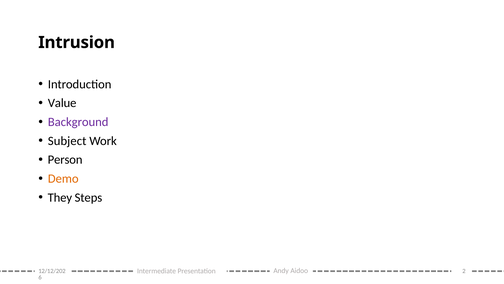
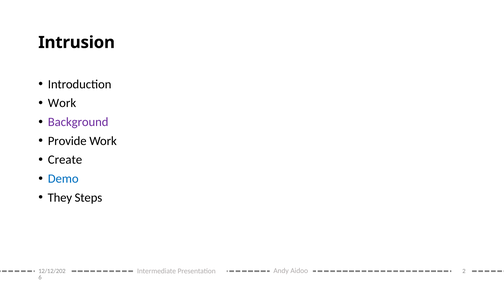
Value at (62, 103): Value -> Work
Subject: Subject -> Provide
Person: Person -> Create
Demo colour: orange -> blue
